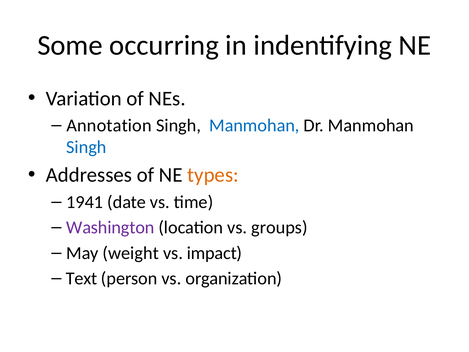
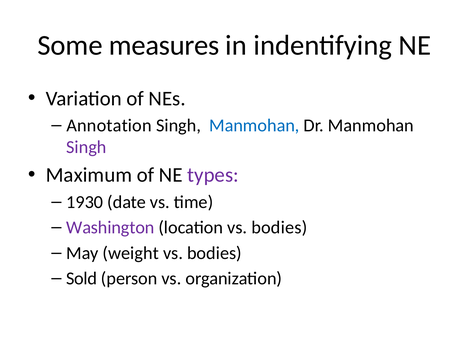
occurring: occurring -> measures
Singh at (86, 147) colour: blue -> purple
Addresses: Addresses -> Maximum
types colour: orange -> purple
1941: 1941 -> 1930
location vs groups: groups -> bodies
impact at (215, 253): impact -> bodies
Text: Text -> Sold
